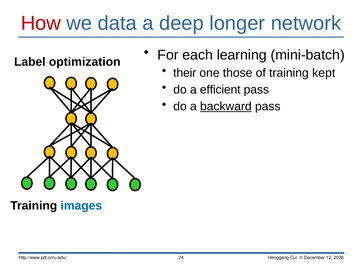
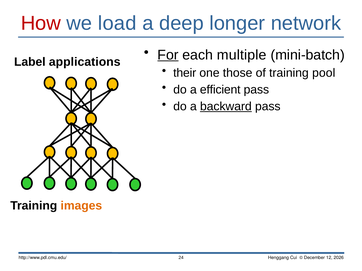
data: data -> load
For underline: none -> present
learning: learning -> multiple
optimization: optimization -> applications
kept: kept -> pool
images colour: blue -> orange
